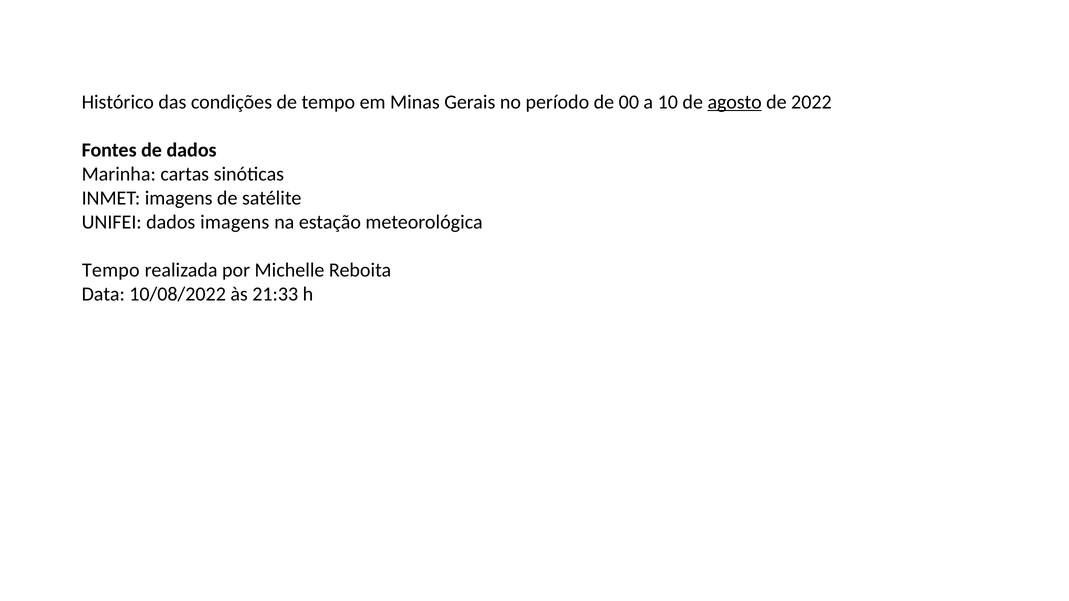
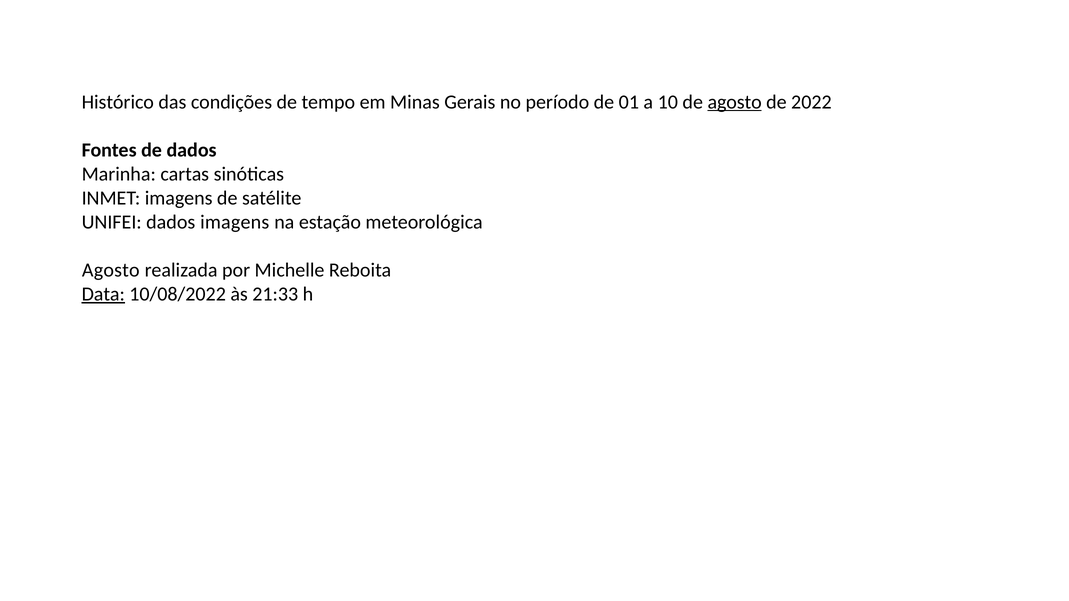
00: 00 -> 01
Tempo at (111, 270): Tempo -> Agosto
Data underline: none -> present
